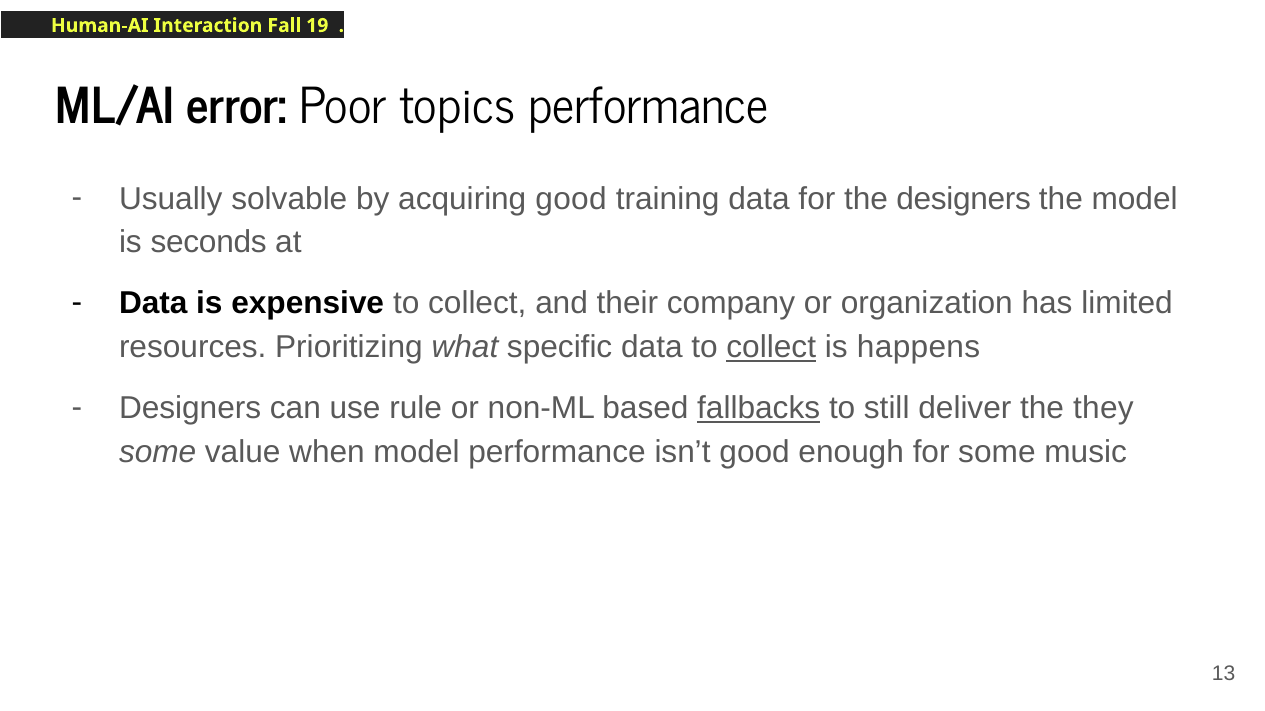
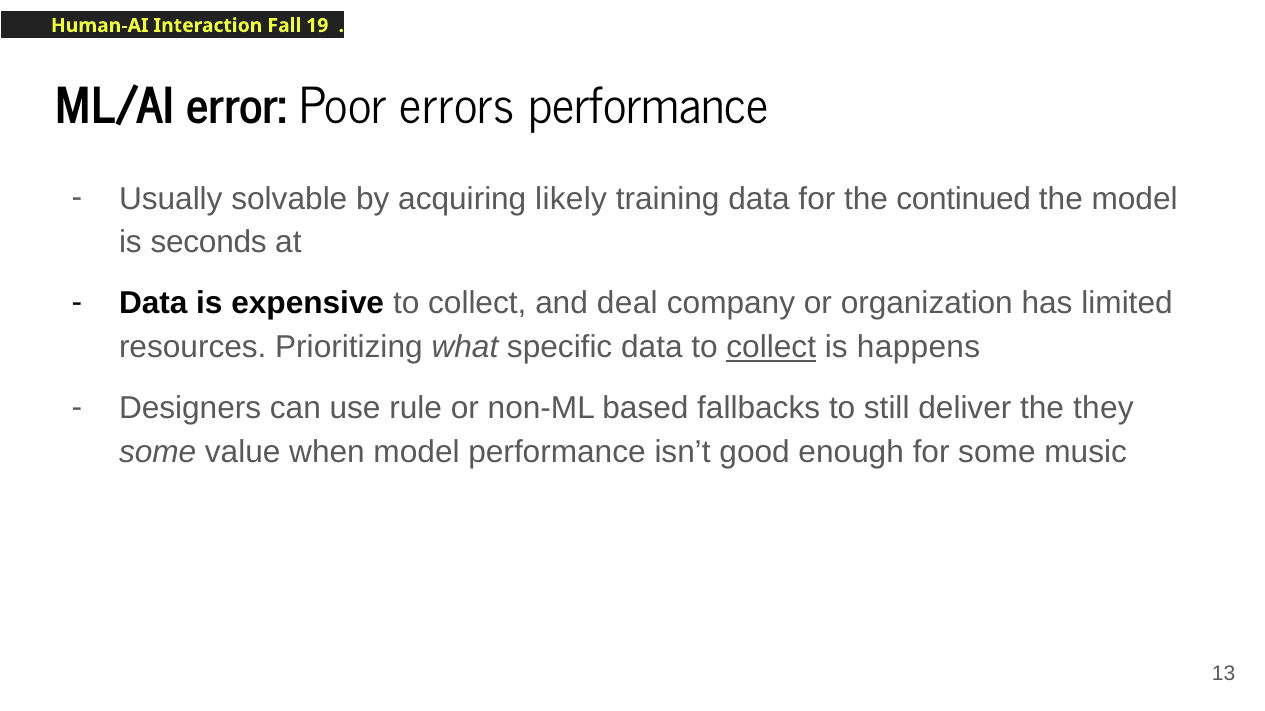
topics: topics -> errors
acquiring good: good -> likely
the designers: designers -> continued
their: their -> deal
fallbacks underline: present -> none
